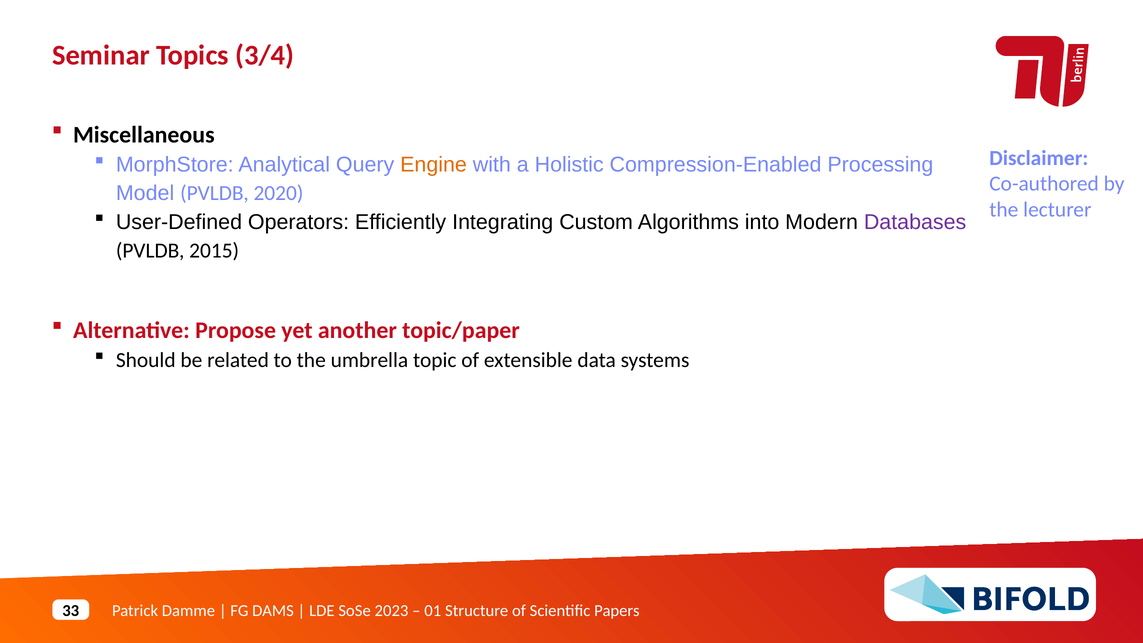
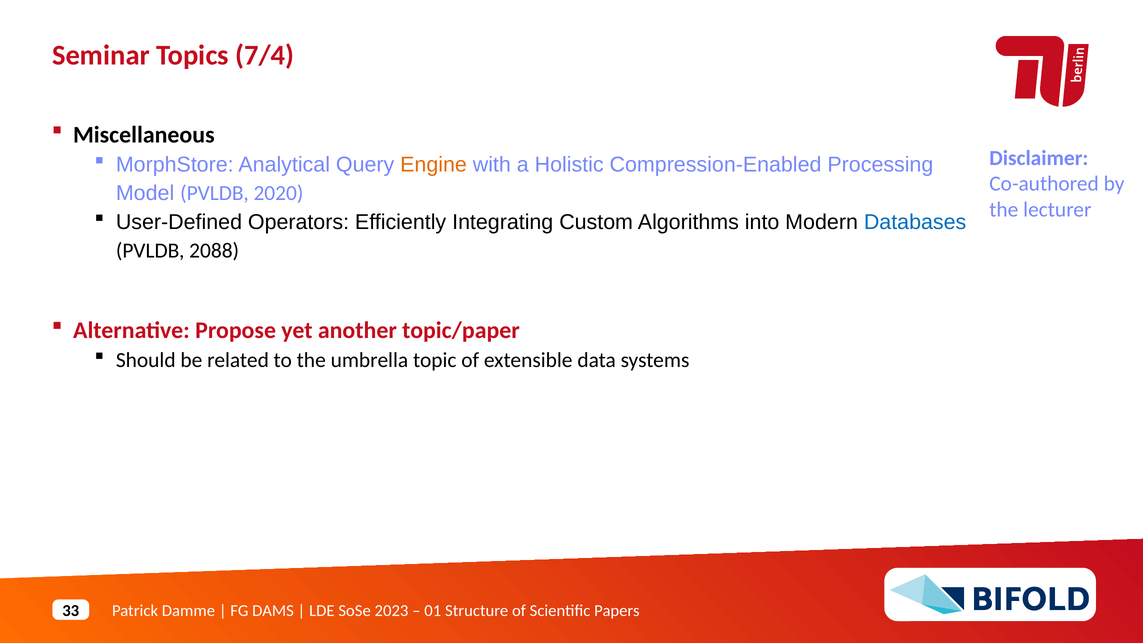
3/4: 3/4 -> 7/4
Databases colour: purple -> blue
2015: 2015 -> 2088
